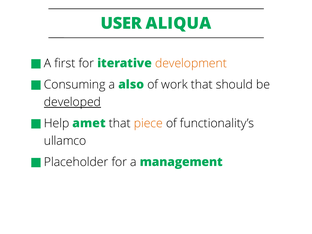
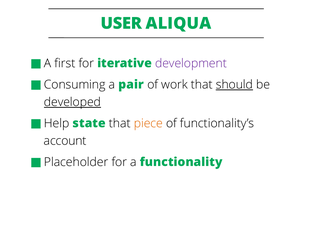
development colour: orange -> purple
also: also -> pair
should underline: none -> present
amet: amet -> state
ullamco: ullamco -> account
management: management -> functionality
